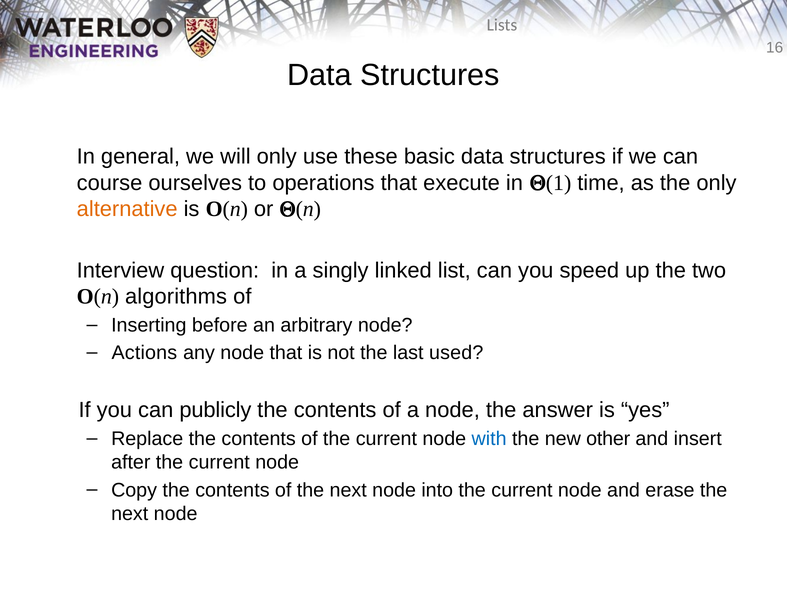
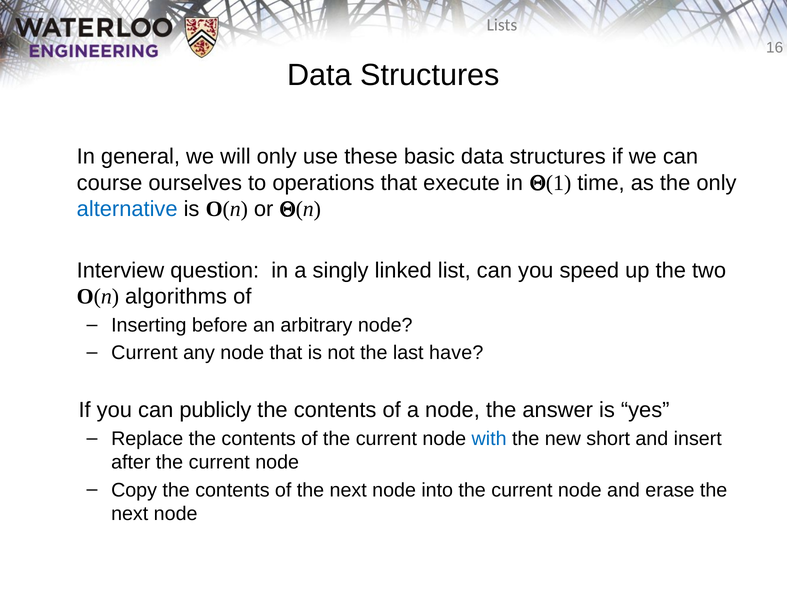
alternative colour: orange -> blue
Actions at (144, 353): Actions -> Current
used: used -> have
other: other -> short
